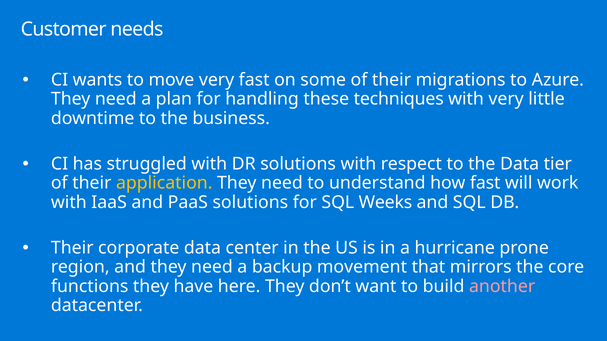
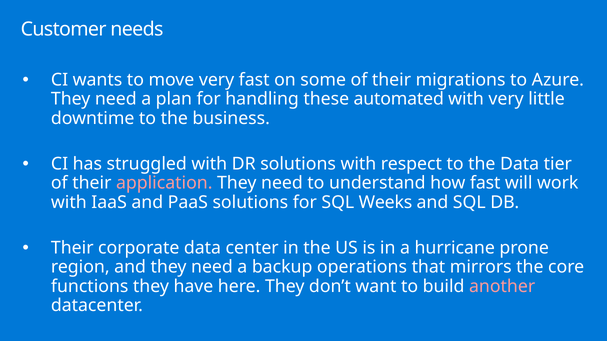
techniques: techniques -> automated
application colour: yellow -> pink
movement: movement -> operations
